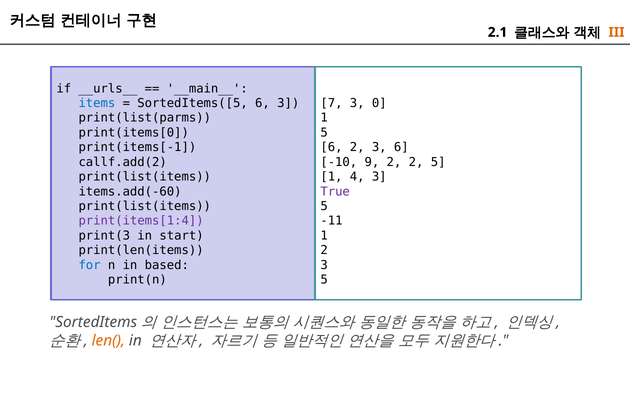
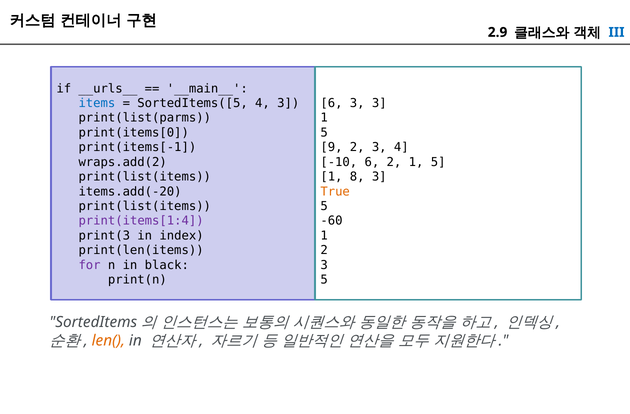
2.1: 2.1 -> 2.9
III colour: orange -> blue
SortedItems([5 6: 6 -> 4
7 at (331, 103): 7 -> 6
3 0: 0 -> 3
6 at (331, 147): 6 -> 9
3 6: 6 -> 4
callf.add(2: callf.add(2 -> wraps.add(2
-10 9: 9 -> 6
2 2: 2 -> 1
4: 4 -> 8
items.add(-60: items.add(-60 -> items.add(-20
True colour: purple -> orange
-11: -11 -> -60
start: start -> index
for colour: blue -> purple
based: based -> black
